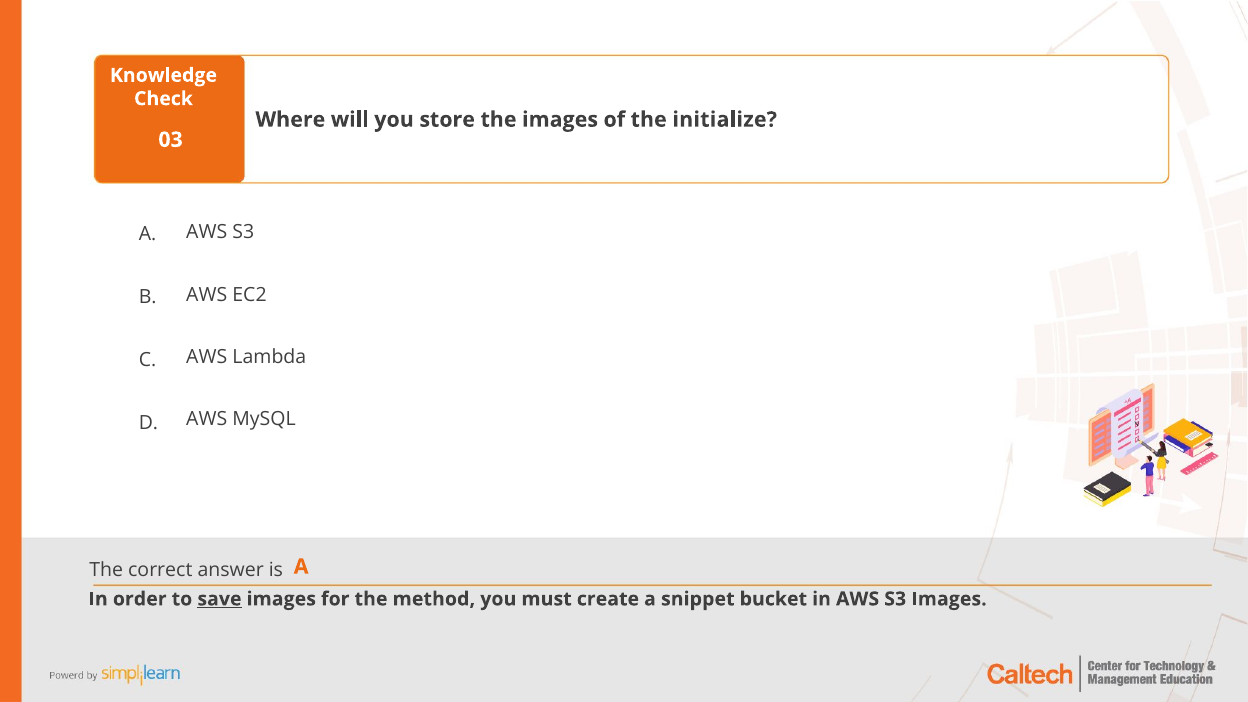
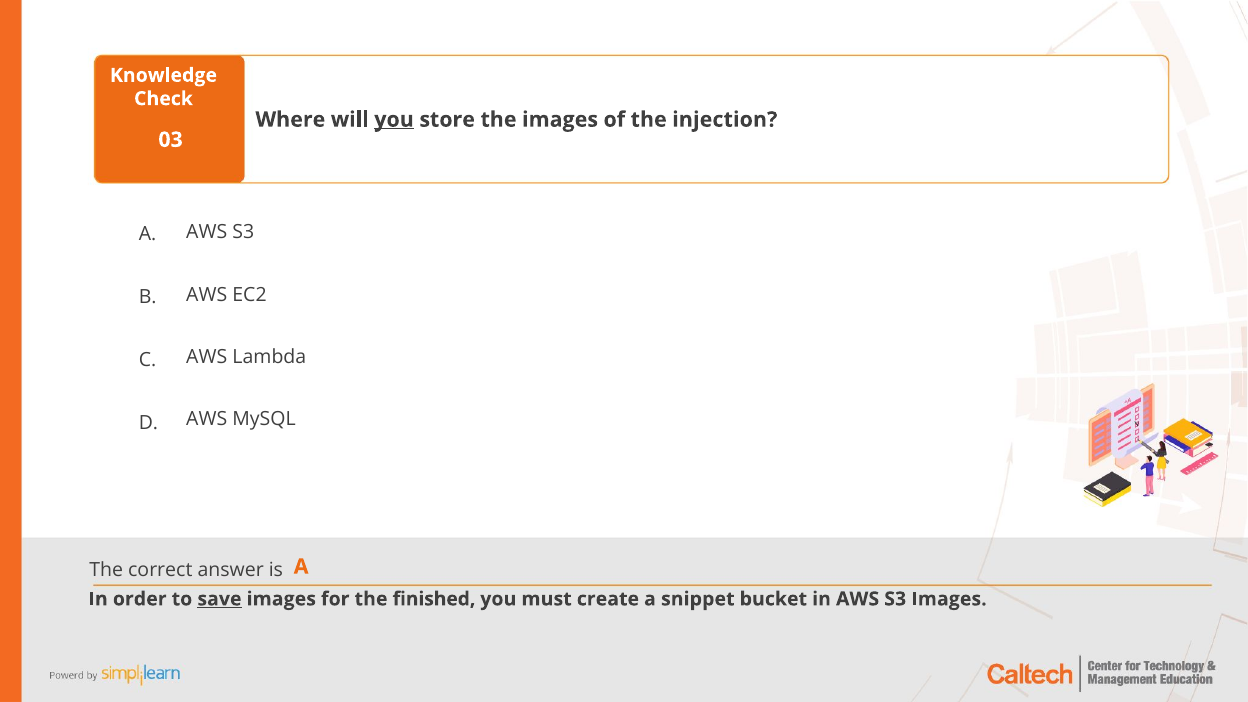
you at (394, 120) underline: none -> present
initialize: initialize -> injection
method: method -> finished
